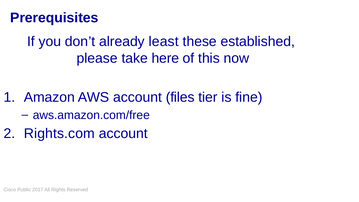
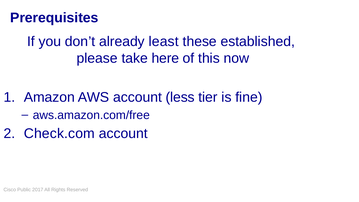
files: files -> less
Rights.com: Rights.com -> Check.com
